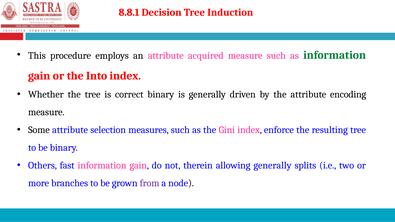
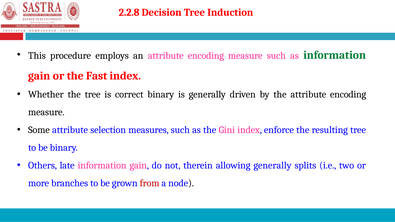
8.8.1: 8.8.1 -> 2.2.8
an attribute acquired: acquired -> encoding
Into: Into -> Fast
fast: fast -> late
from colour: purple -> red
